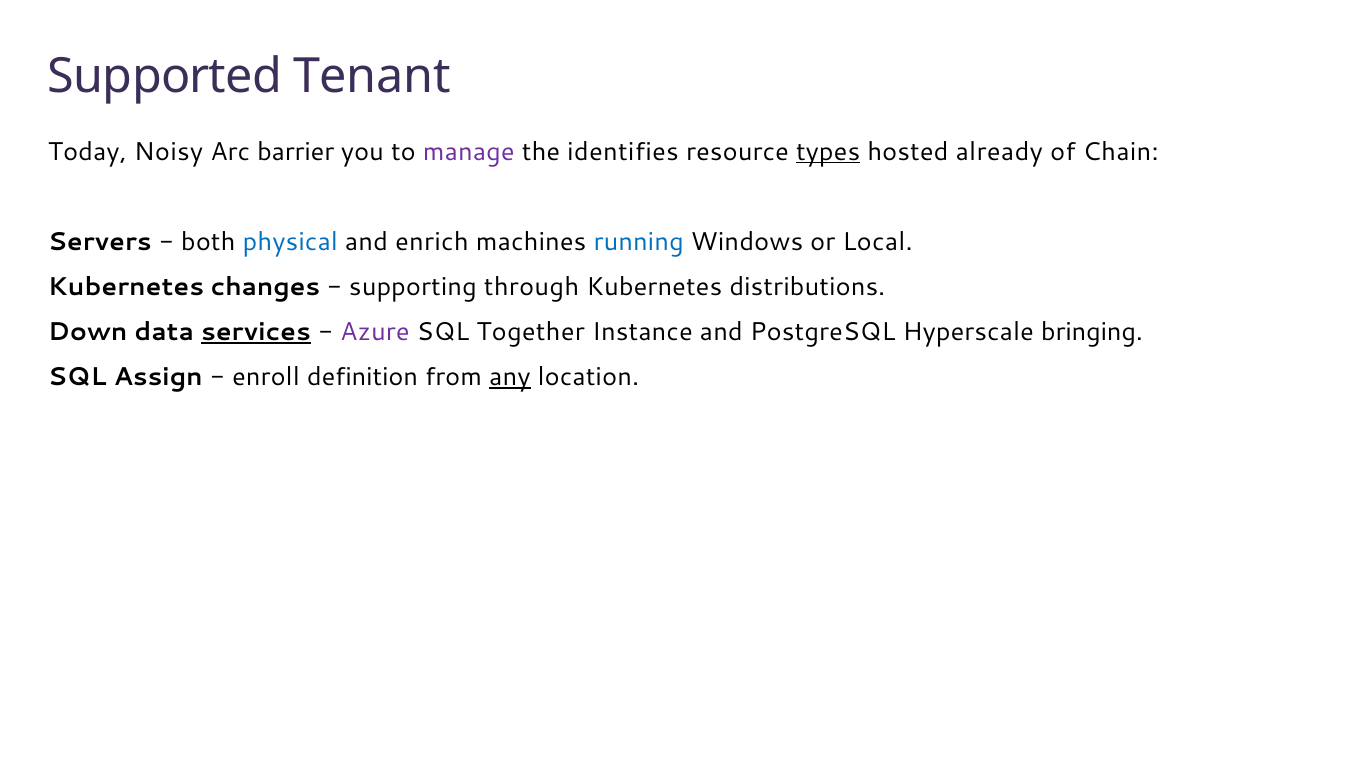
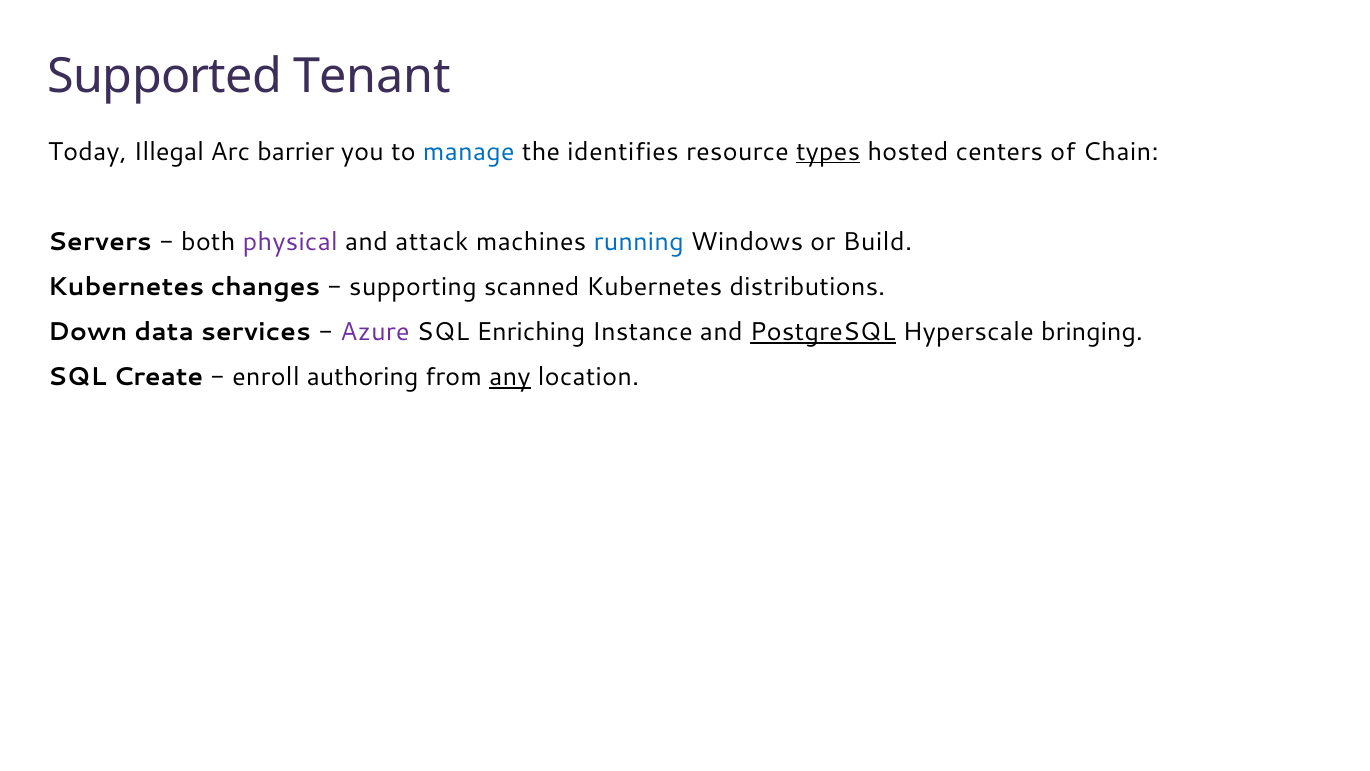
Noisy: Noisy -> Illegal
manage colour: purple -> blue
already: already -> centers
physical colour: blue -> purple
enrich: enrich -> attack
Local: Local -> Build
through: through -> scanned
services underline: present -> none
Together: Together -> Enriching
PostgreSQL underline: none -> present
Assign: Assign -> Create
definition: definition -> authoring
